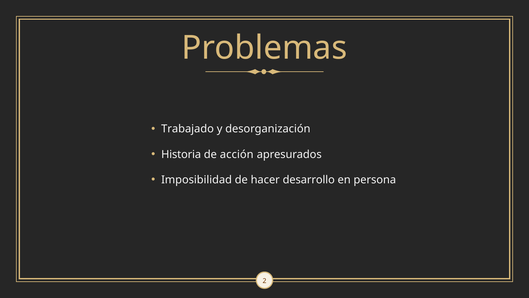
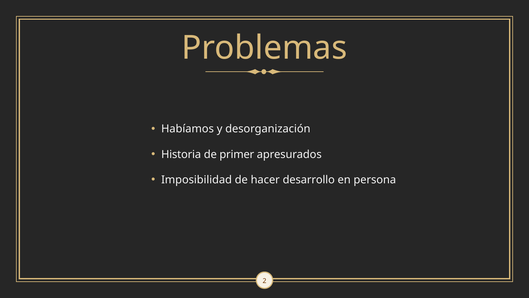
Trabajado: Trabajado -> Habíamos
acción: acción -> primer
